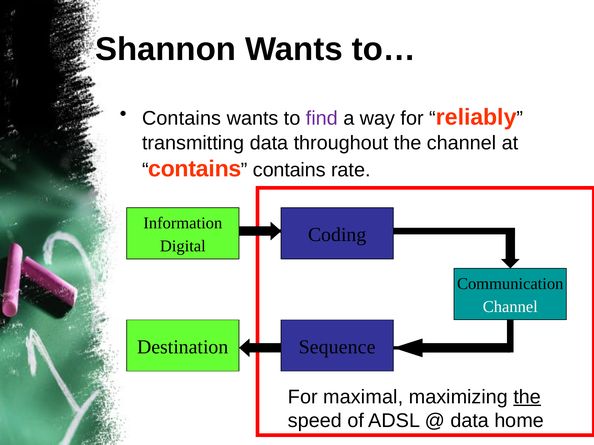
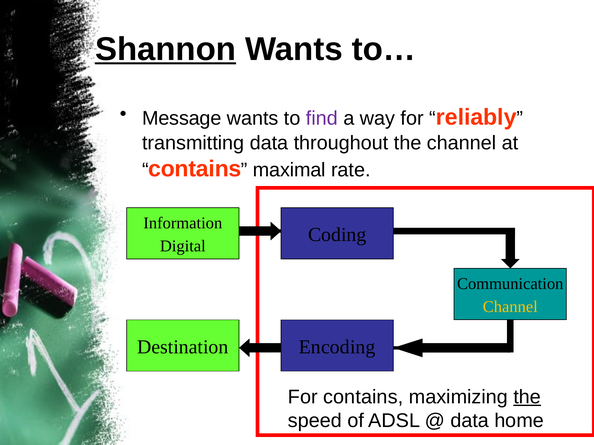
Shannon underline: none -> present
Contains at (182, 119): Contains -> Message
contains at (289, 170): contains -> maximal
Channel at (510, 307) colour: white -> yellow
Sequence: Sequence -> Encoding
For maximal: maximal -> contains
